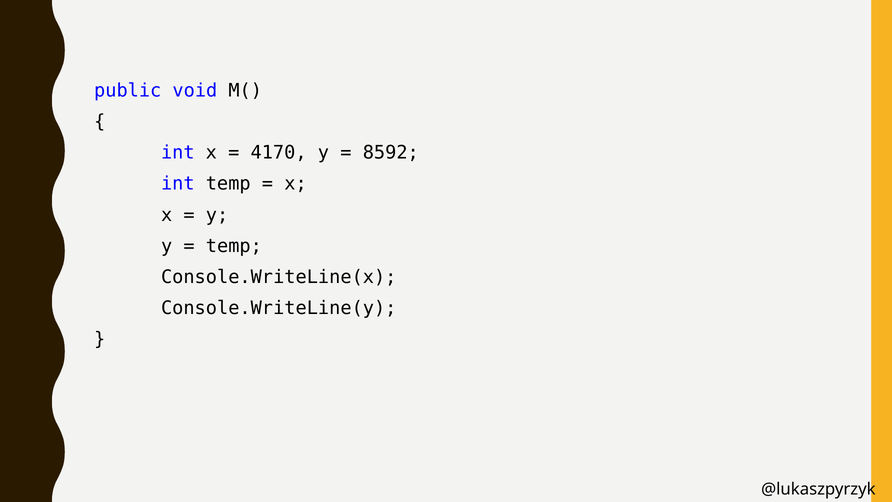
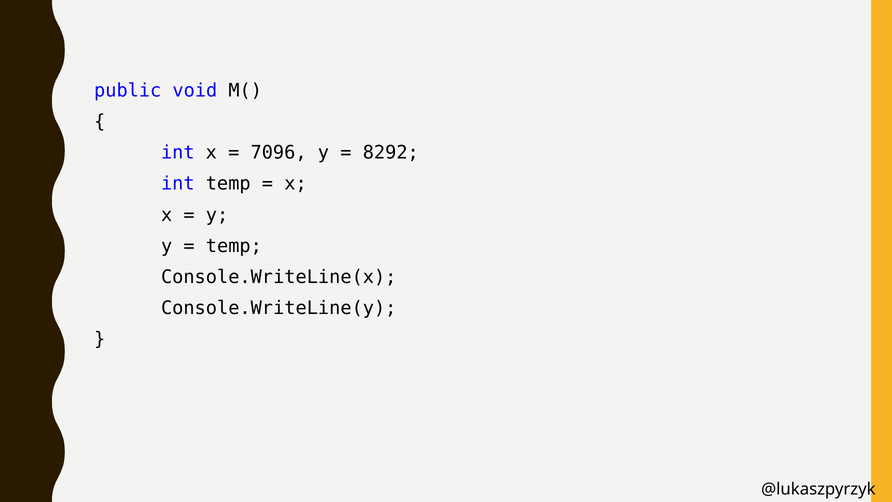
4170: 4170 -> 7096
8592: 8592 -> 8292
